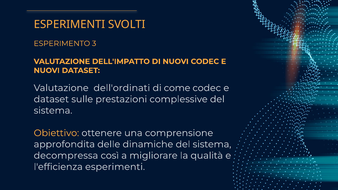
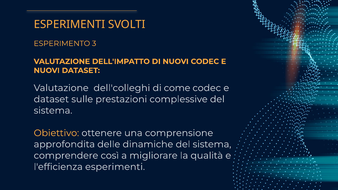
dell'ordinati: dell'ordinati -> dell'colleghi
decompressa: decompressa -> comprendere
